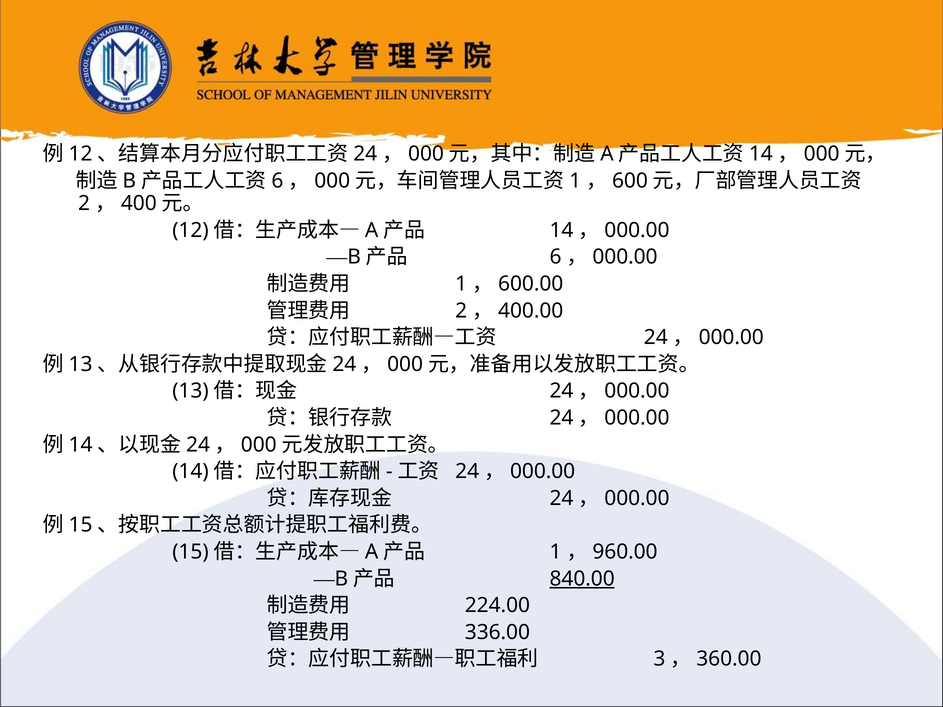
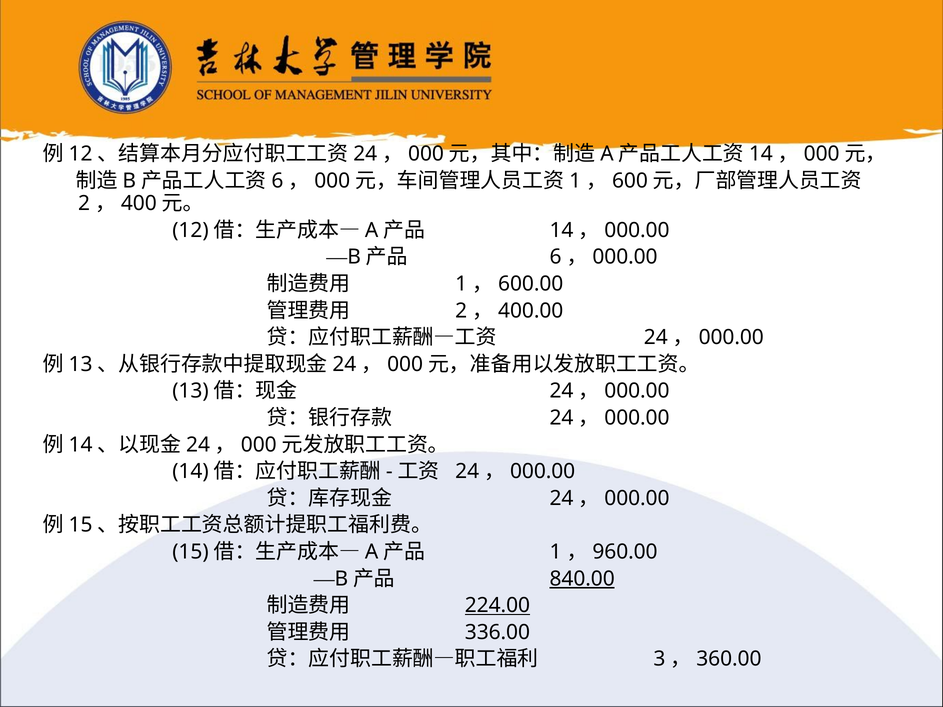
224.00 underline: none -> present
